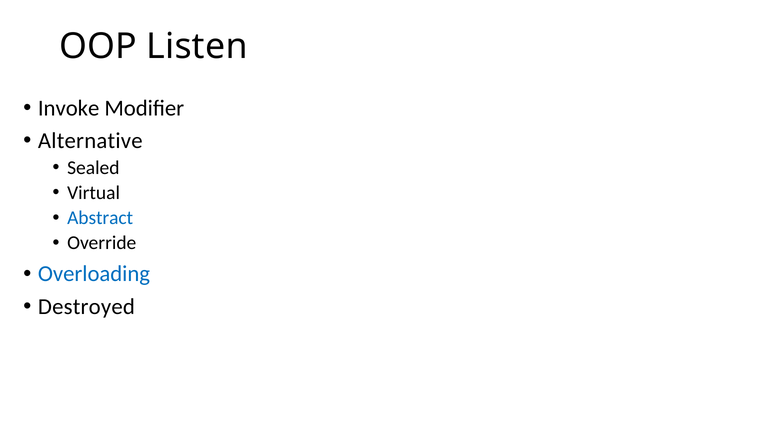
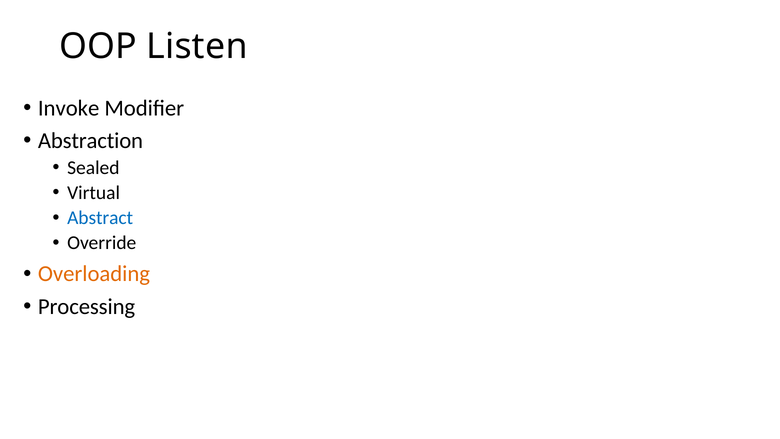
Alternative: Alternative -> Abstraction
Overloading colour: blue -> orange
Destroyed: Destroyed -> Processing
